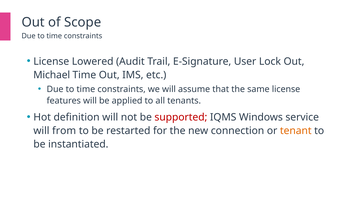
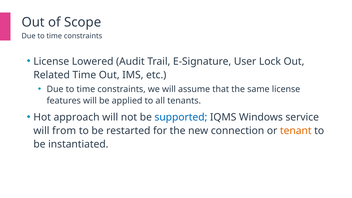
Michael: Michael -> Related
definition: definition -> approach
supported colour: red -> blue
